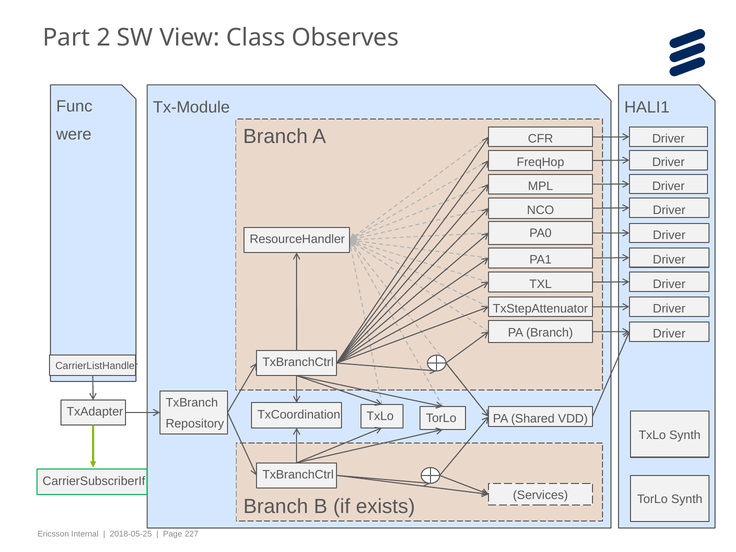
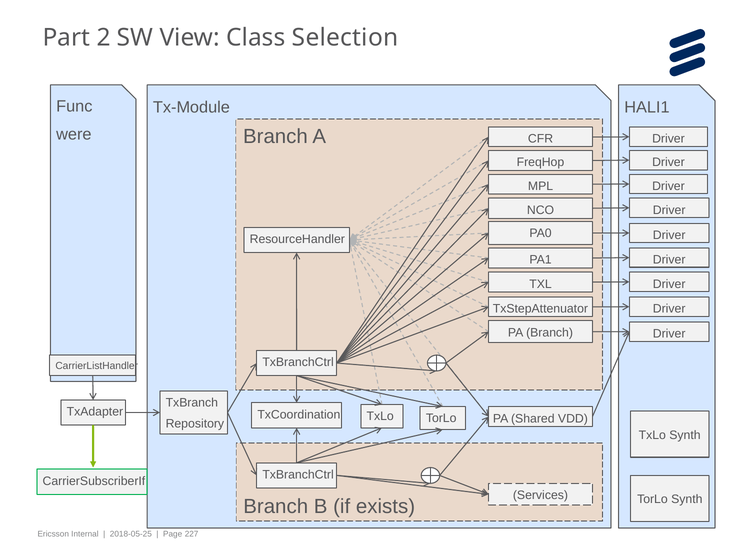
Observes: Observes -> Selection
